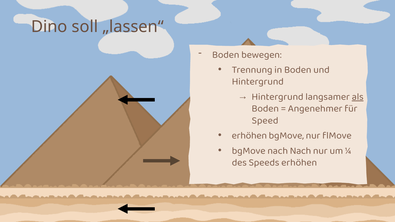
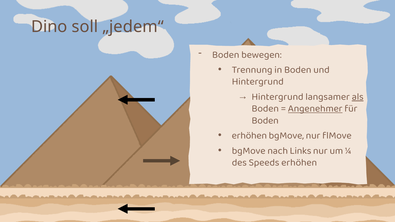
„lassen“: „lassen“ -> „jedem“
Angenehmer underline: none -> present
Speed at (265, 120): Speed -> Boden
nach Nach: Nach -> Links
